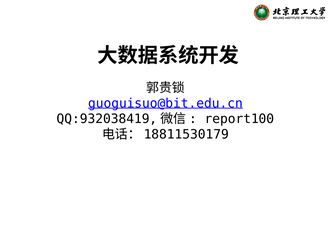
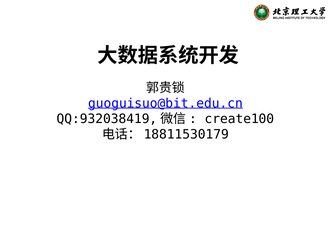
report100: report100 -> create100
